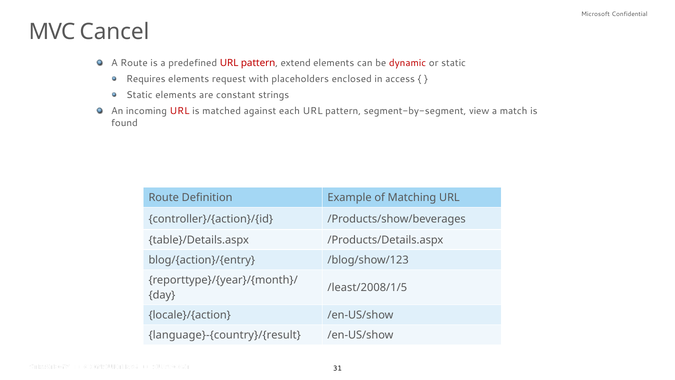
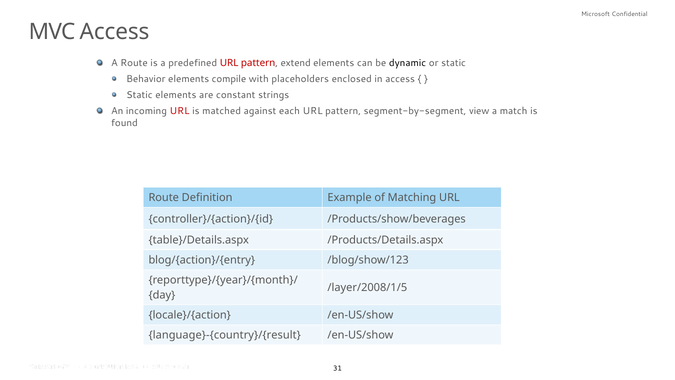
MVC Cancel: Cancel -> Access
dynamic colour: red -> black
Requires: Requires -> Behavior
request: request -> compile
/least/2008/1/5: /least/2008/1/5 -> /layer/2008/1/5
